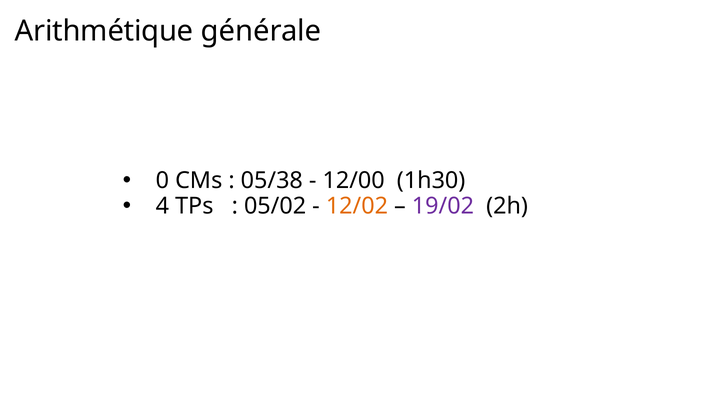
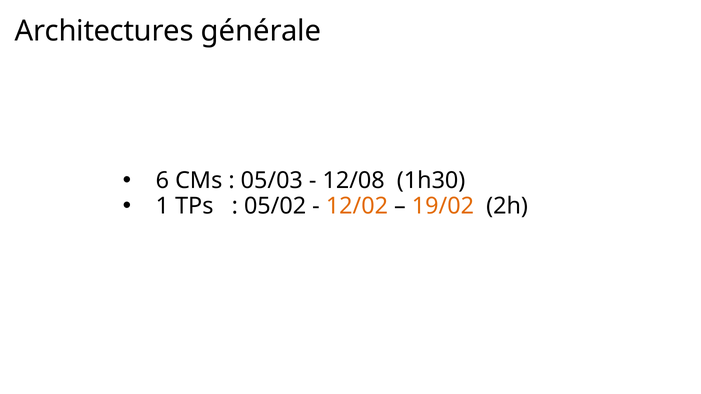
Arithmétique: Arithmétique -> Architectures
0: 0 -> 6
05/38: 05/38 -> 05/03
12/00: 12/00 -> 12/08
4: 4 -> 1
19/02 colour: purple -> orange
